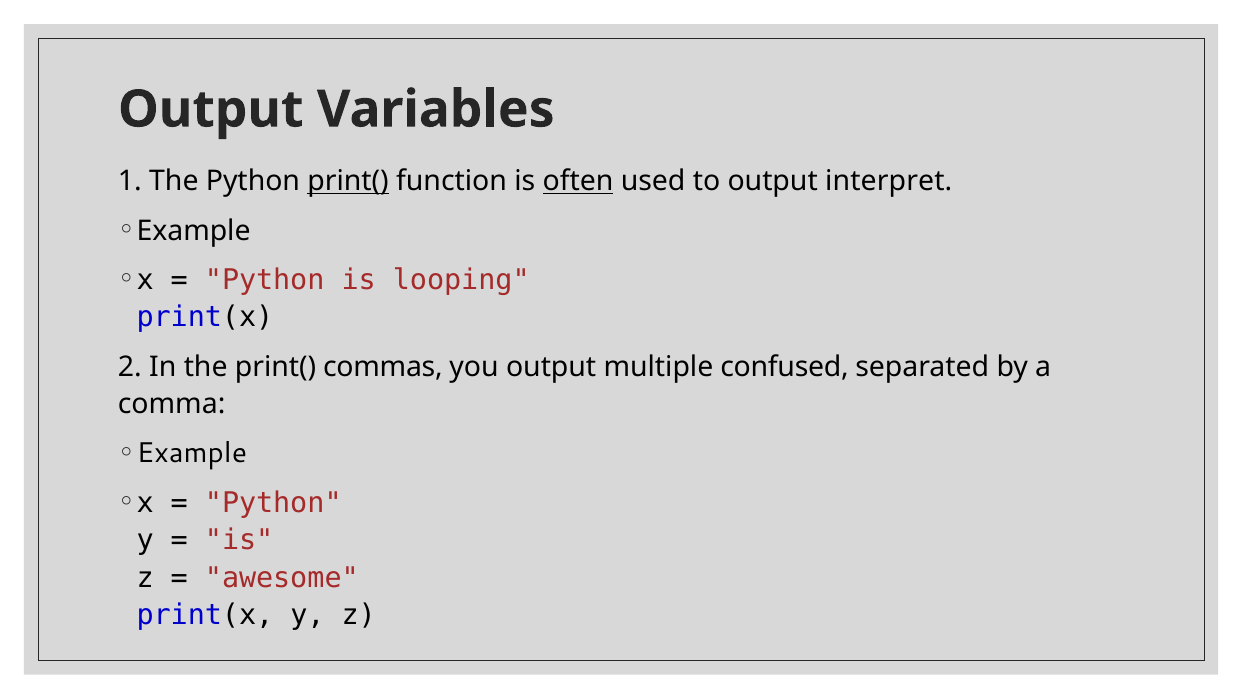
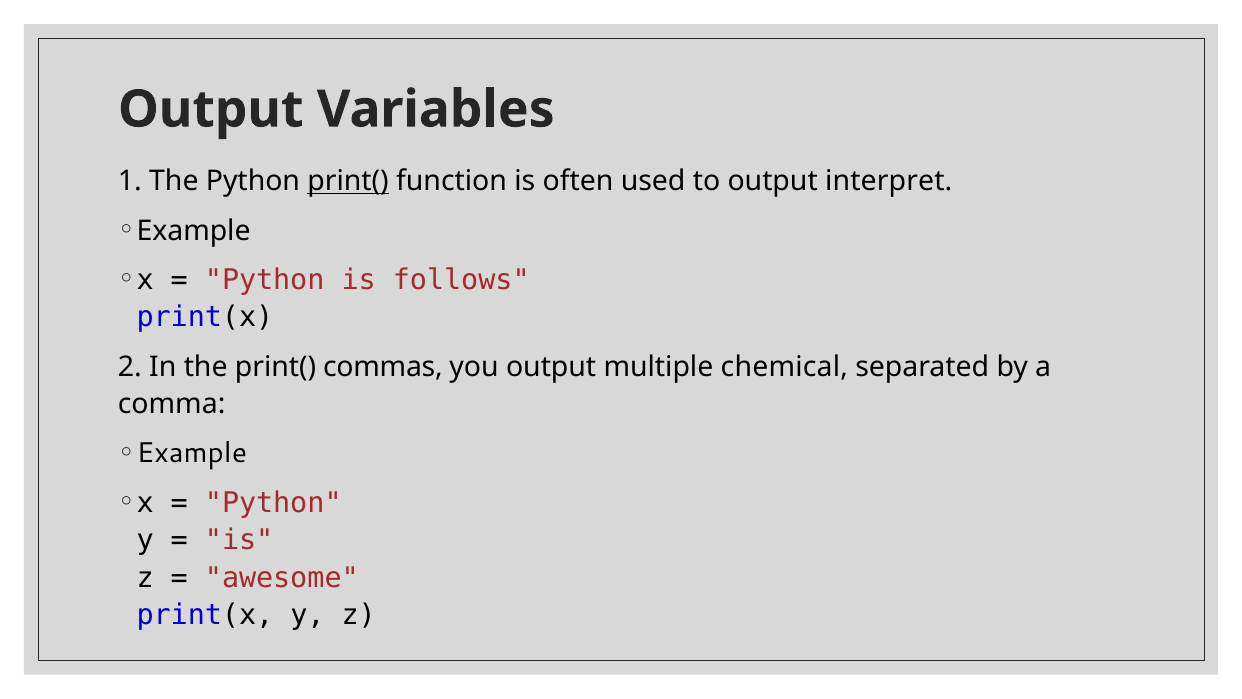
often underline: present -> none
looping: looping -> follows
confused: confused -> chemical
